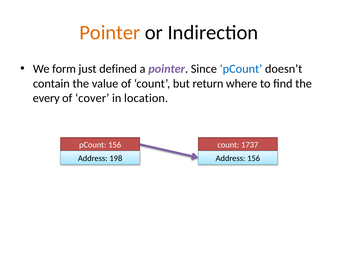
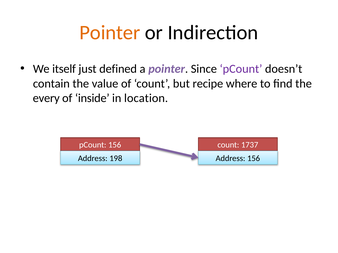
form: form -> itself
pCount at (241, 69) colour: blue -> purple
return: return -> recipe
cover: cover -> inside
